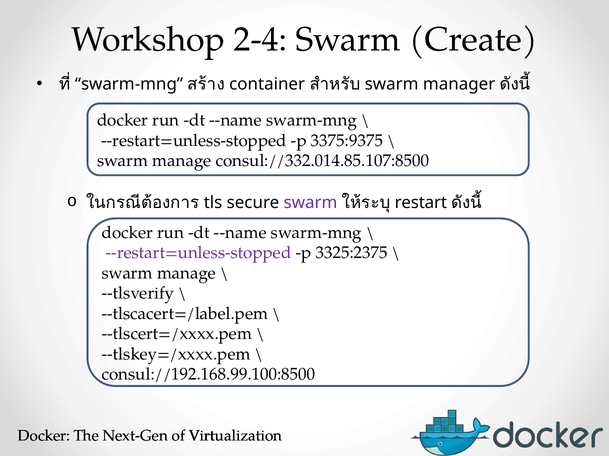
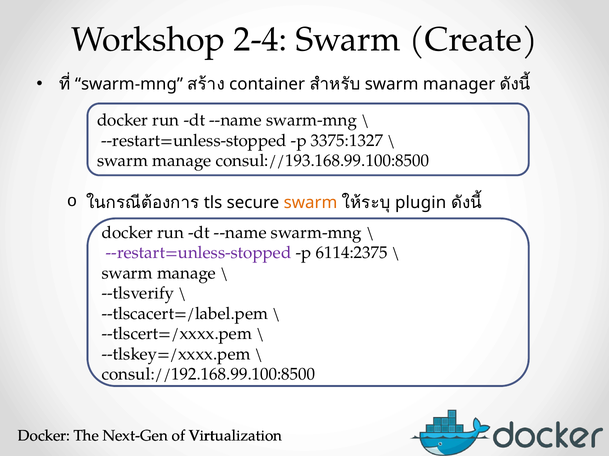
3375:9375: 3375:9375 -> 3375:1327
consul://332.014.85.107:8500: consul://332.014.85.107:8500 -> consul://193.168.99.100:8500
swarm at (311, 203) colour: purple -> orange
restart: restart -> plugin
3325:2375: 3325:2375 -> 6114:2375
